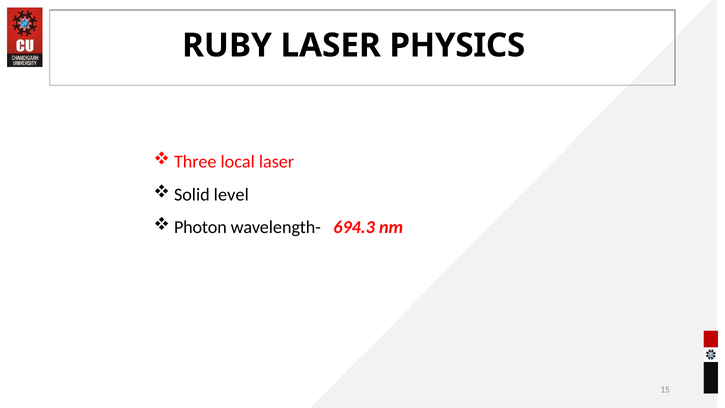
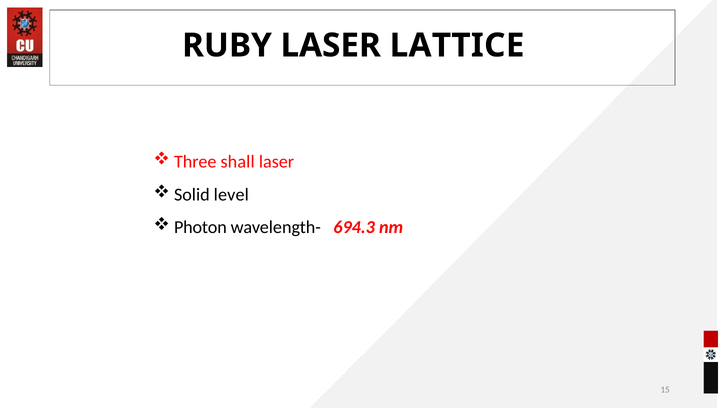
PHYSICS: PHYSICS -> LATTICE
local: local -> shall
